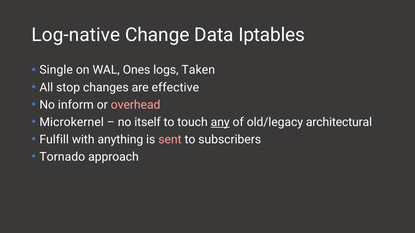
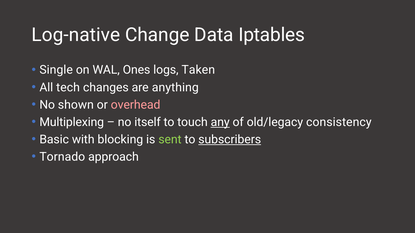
stop: stop -> tech
effective: effective -> anything
inform: inform -> shown
Microkernel: Microkernel -> Multiplexing
architectural: architectural -> consistency
Fulfill: Fulfill -> Basic
anything: anything -> blocking
sent colour: pink -> light green
subscribers underline: none -> present
